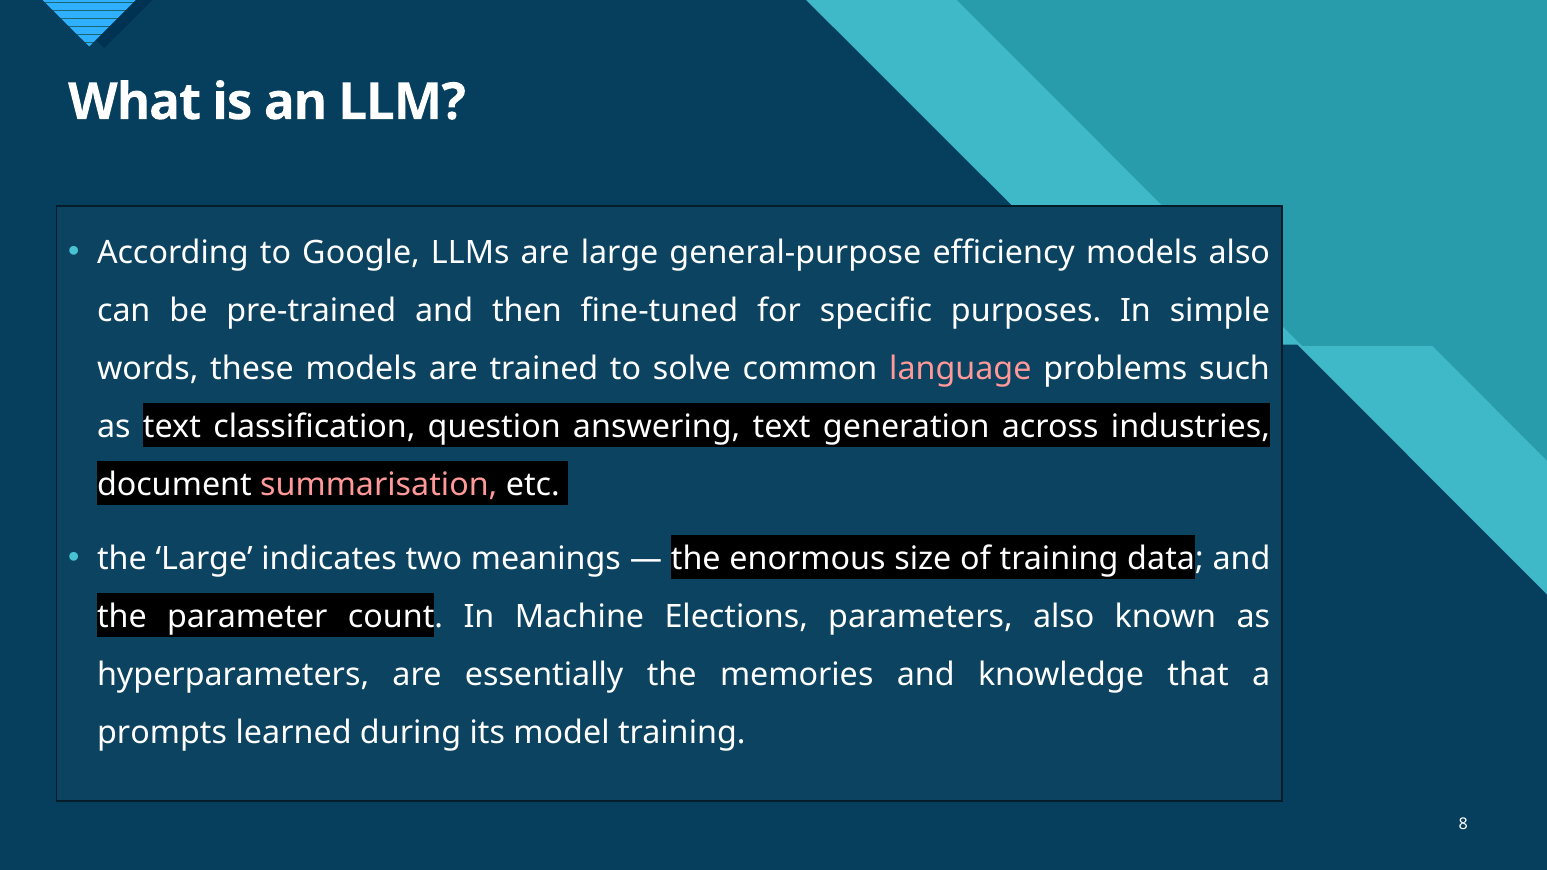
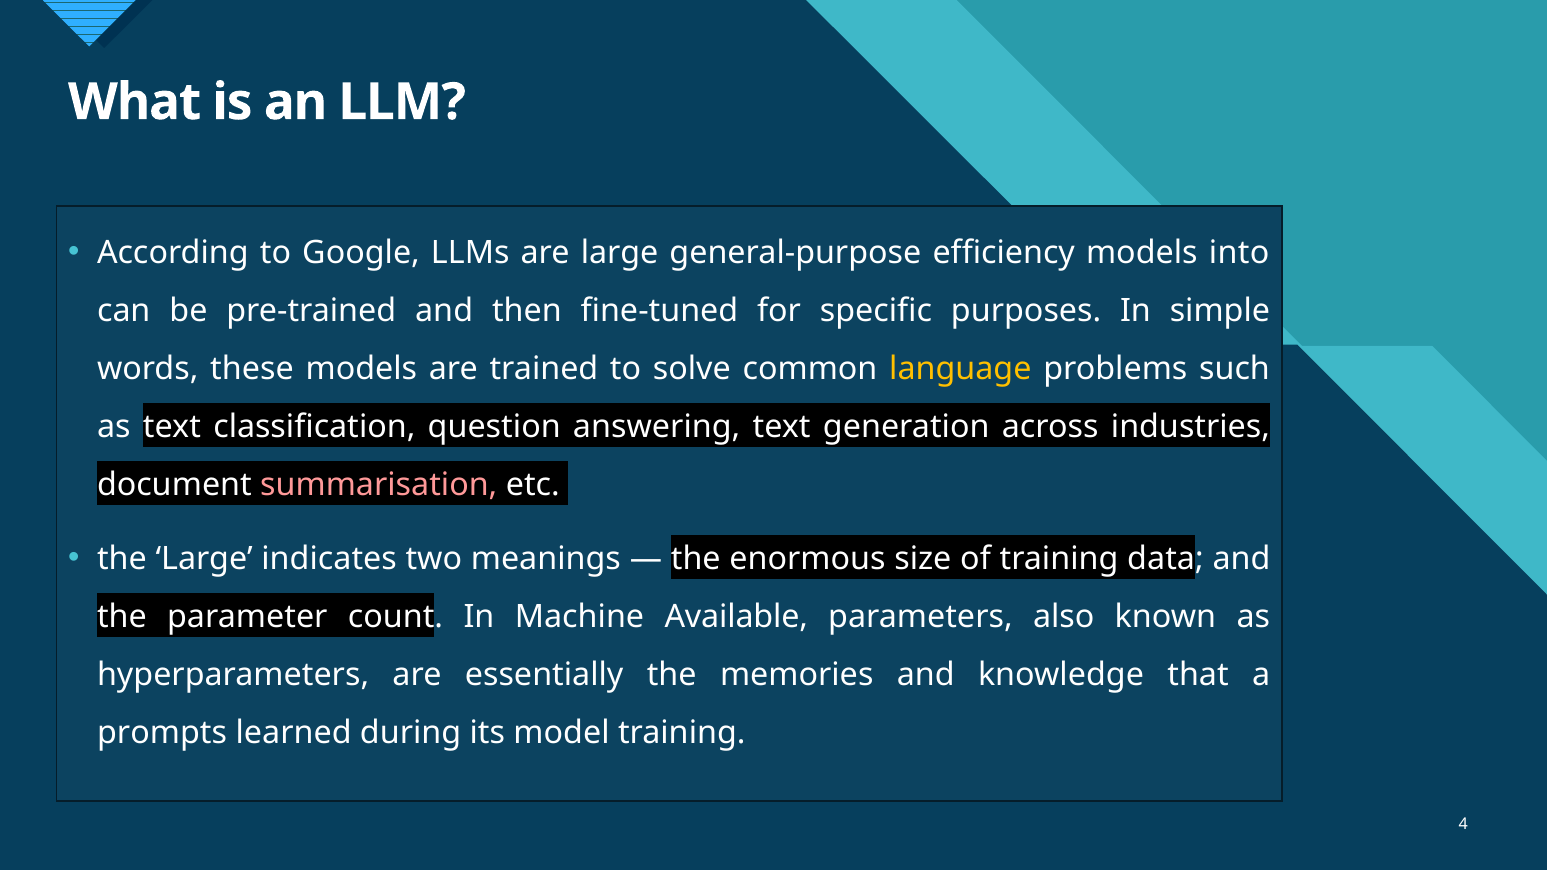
models also: also -> into
language colour: pink -> yellow
Elections: Elections -> Available
8: 8 -> 4
